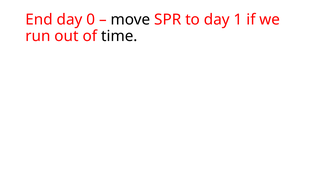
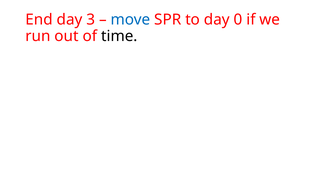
0: 0 -> 3
move colour: black -> blue
1: 1 -> 0
